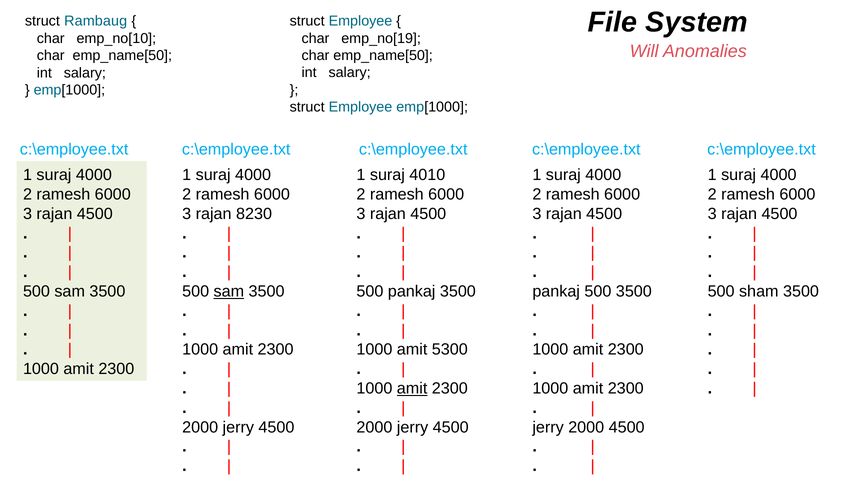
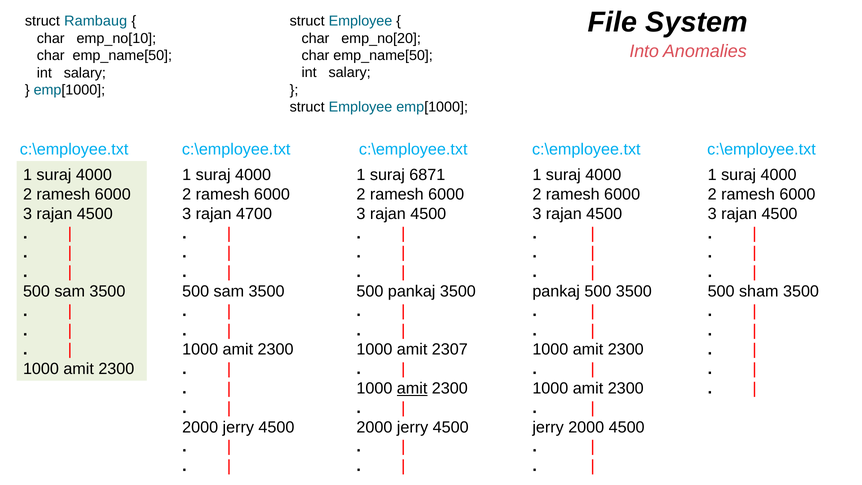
emp_no[19: emp_no[19 -> emp_no[20
Will: Will -> Into
4010: 4010 -> 6871
8230: 8230 -> 4700
sam at (229, 291) underline: present -> none
5300: 5300 -> 2307
